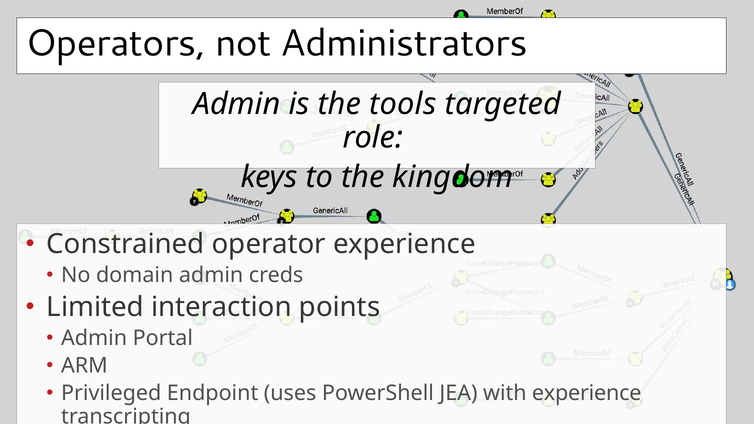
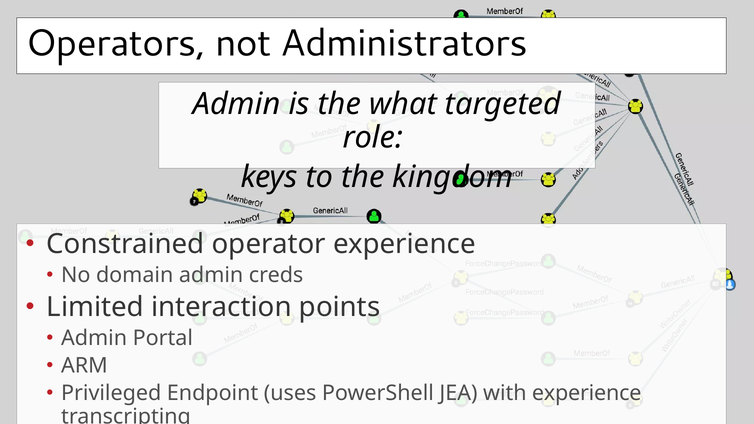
tools: tools -> what
